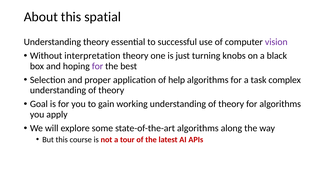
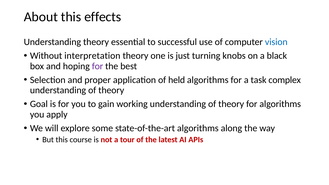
spatial: spatial -> effects
vision colour: purple -> blue
help: help -> held
